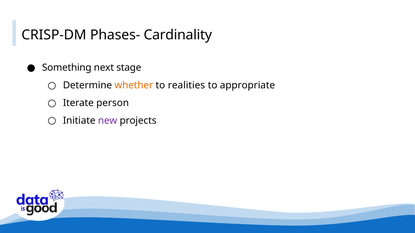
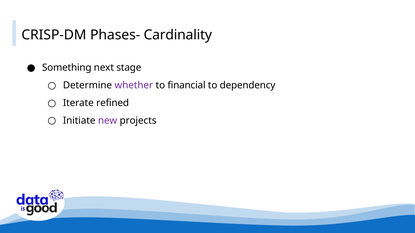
whether colour: orange -> purple
realities: realities -> financial
appropriate: appropriate -> dependency
person: person -> refined
